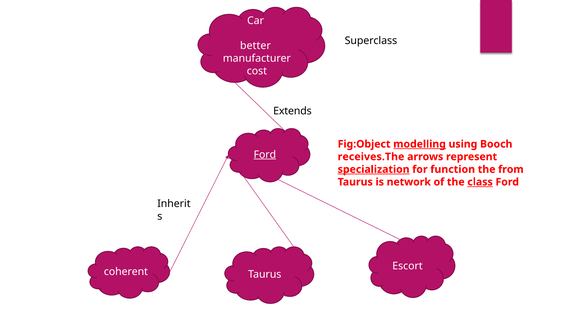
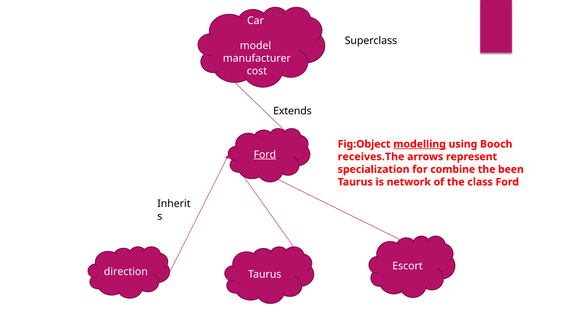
better: better -> model
specialization underline: present -> none
function: function -> combine
from: from -> been
class underline: present -> none
coherent: coherent -> direction
